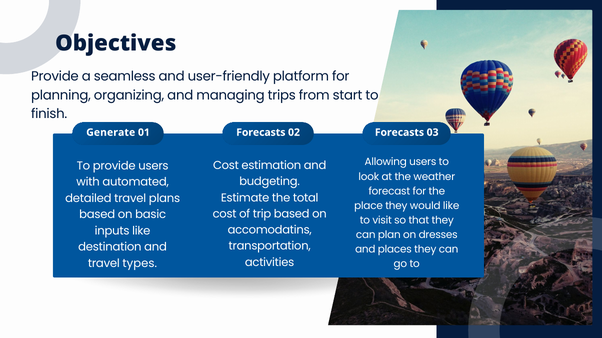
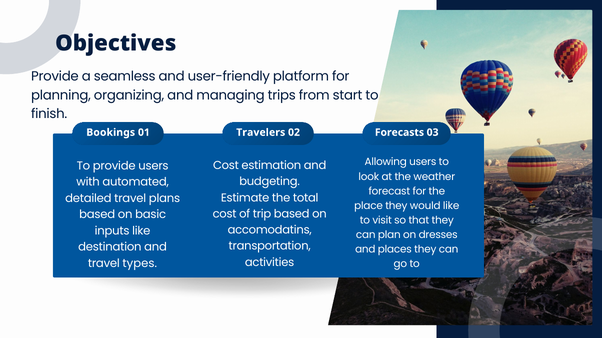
Generate: Generate -> Bookings
01 Forecasts: Forecasts -> Travelers
